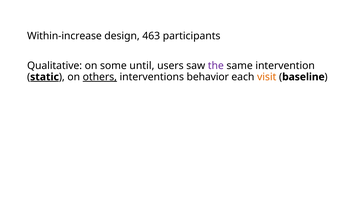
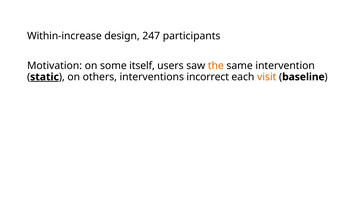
463: 463 -> 247
Qualitative: Qualitative -> Motivation
until: until -> itself
the colour: purple -> orange
others underline: present -> none
behavior: behavior -> incorrect
